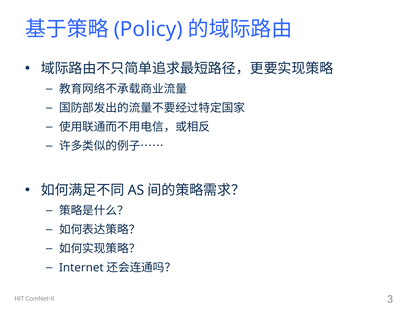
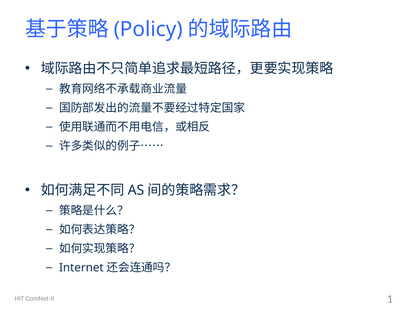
3: 3 -> 1
